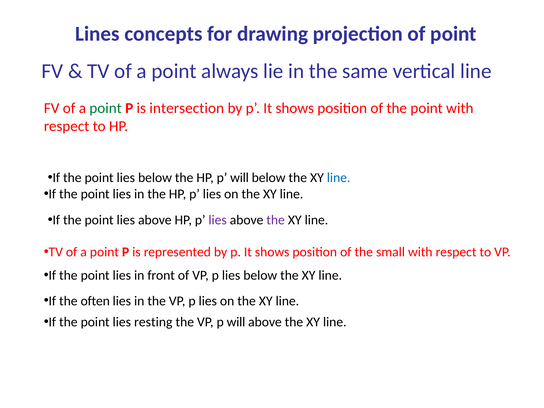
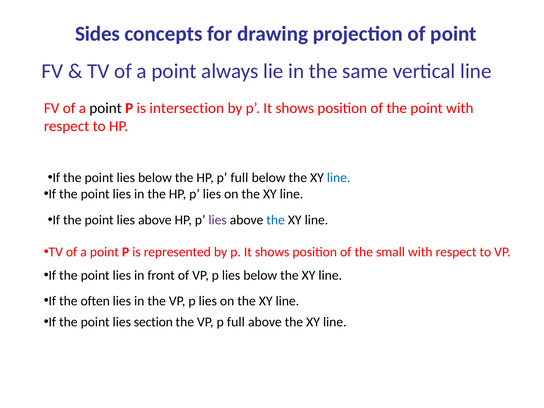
Lines: Lines -> Sides
point at (106, 108) colour: green -> black
HP p will: will -> full
the at (276, 220) colour: purple -> blue
resting: resting -> section
VP p will: will -> full
